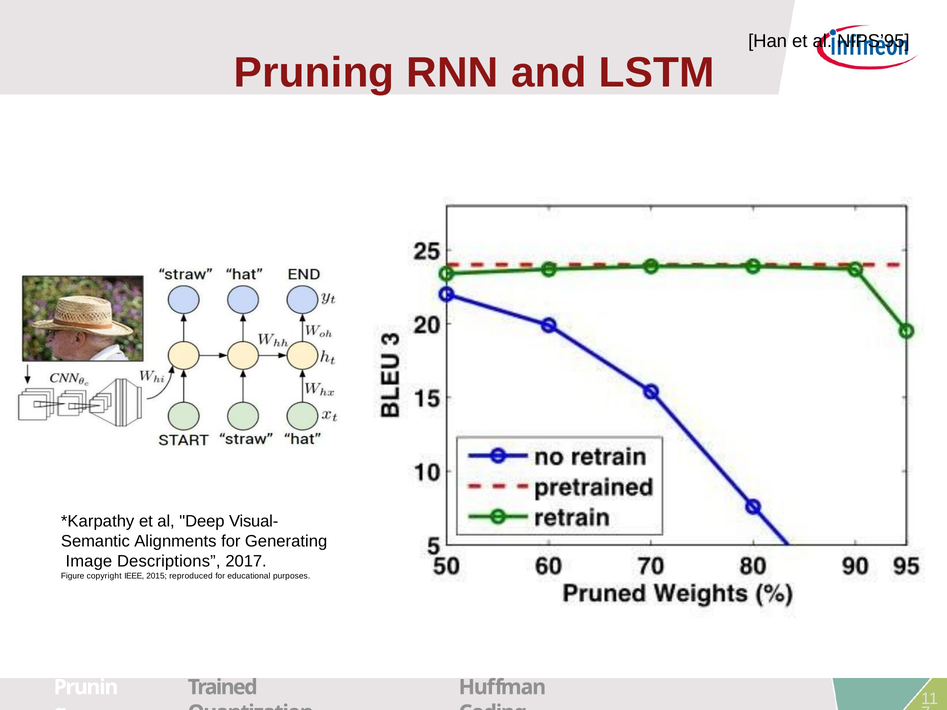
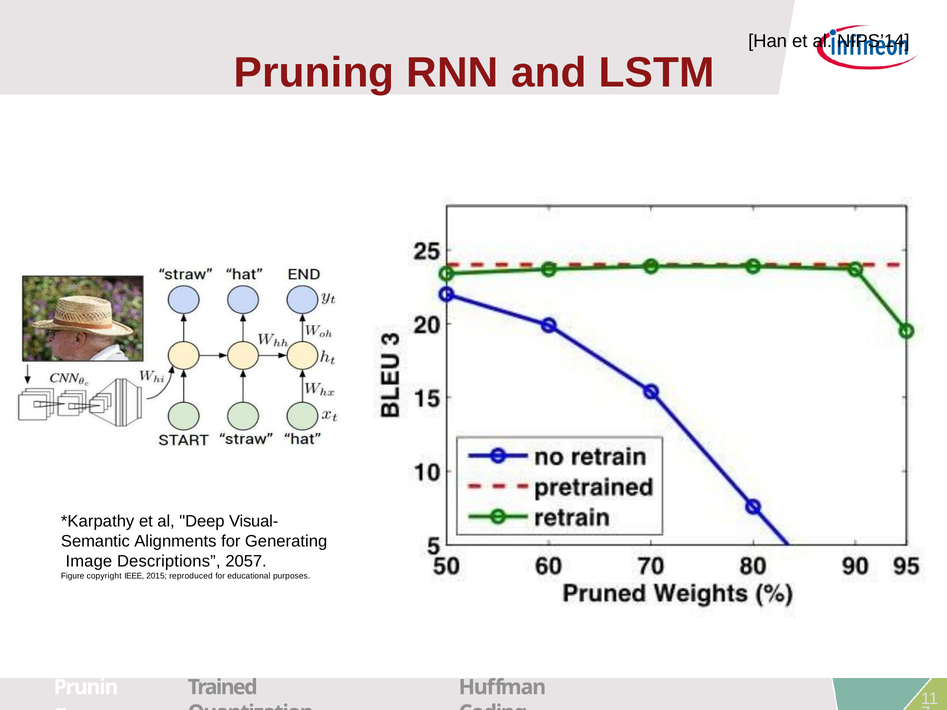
NIPS’95: NIPS’95 -> NIPS’14
2017: 2017 -> 2057
